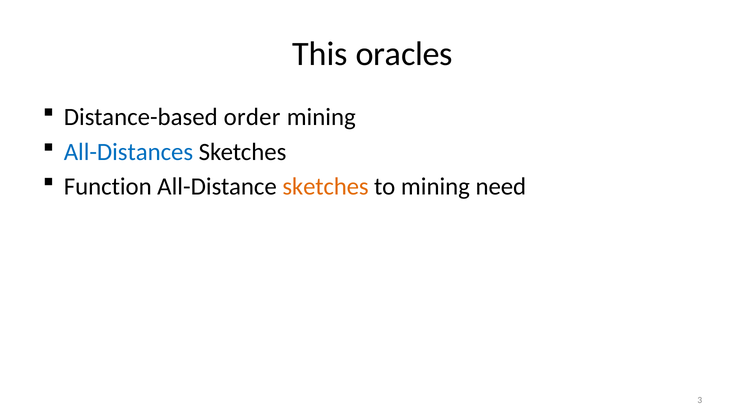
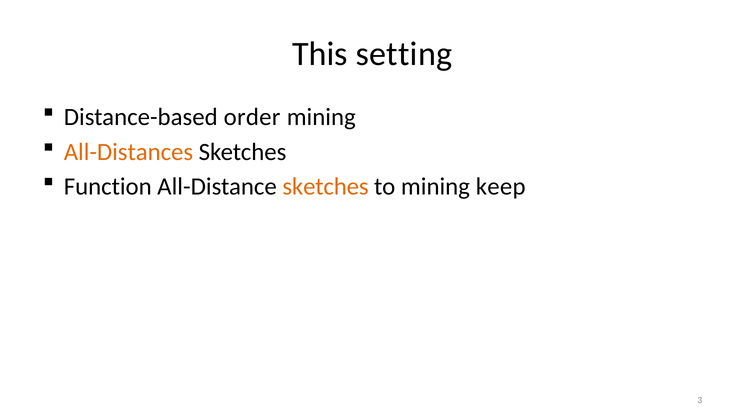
oracles: oracles -> setting
All-Distances colour: blue -> orange
need: need -> keep
